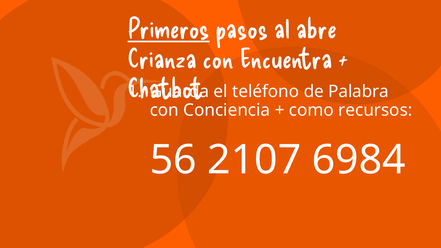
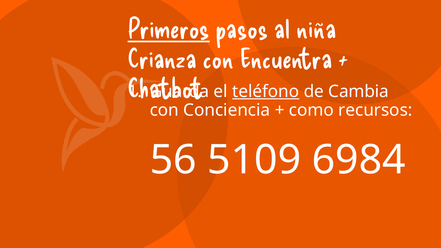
abre: abre -> niña
teléfono underline: none -> present
Palabra: Palabra -> Cambia
2107: 2107 -> 5109
